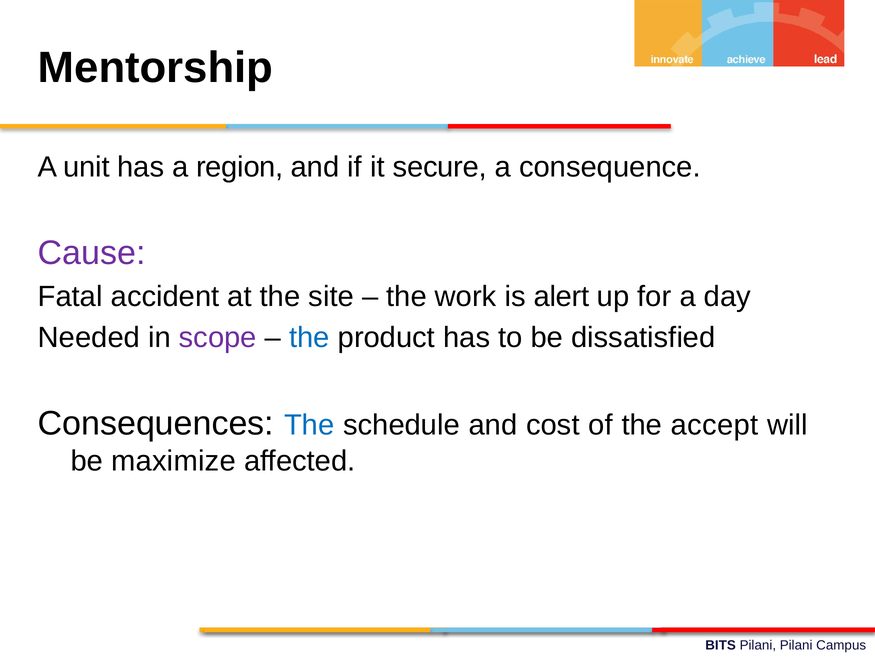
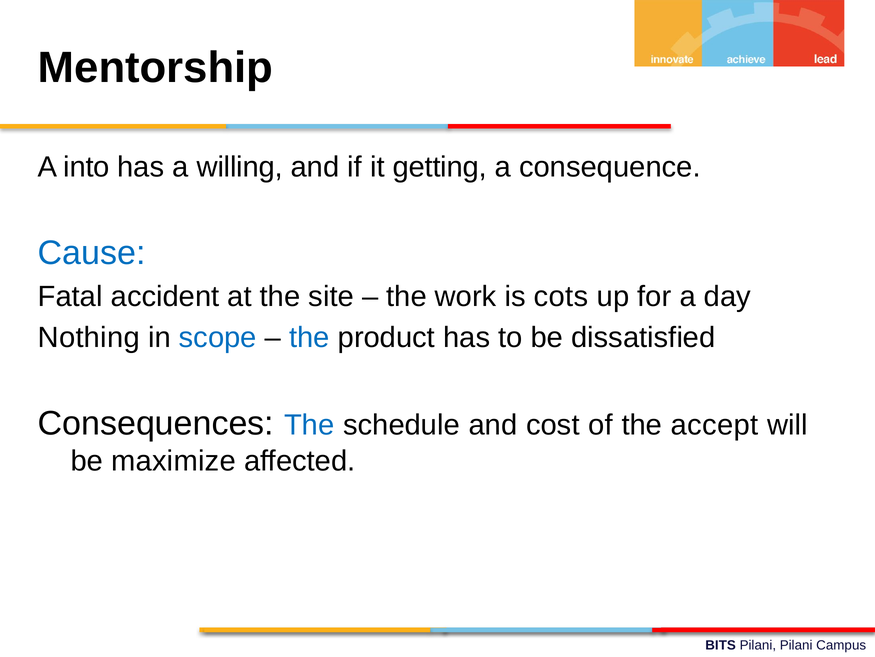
unit: unit -> into
region: region -> willing
secure: secure -> getting
Cause colour: purple -> blue
alert: alert -> cots
Needed: Needed -> Nothing
scope colour: purple -> blue
